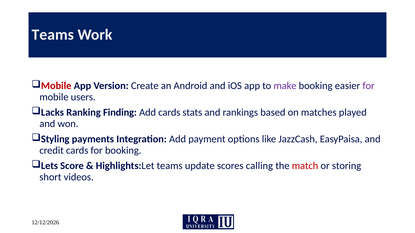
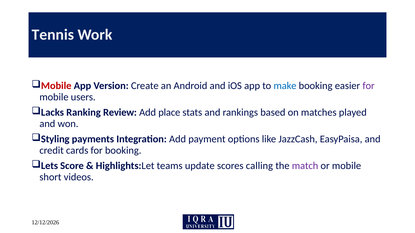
Teams at (53, 35): Teams -> Tennis
make colour: purple -> blue
Finding: Finding -> Review
Add cards: cards -> place
match colour: red -> purple
or storing: storing -> mobile
